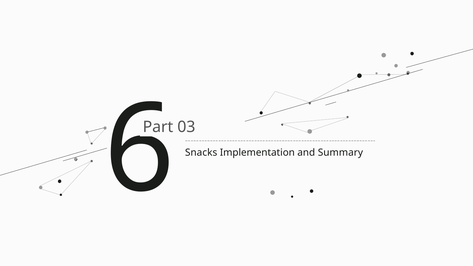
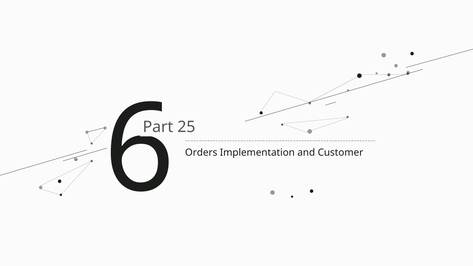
Snacks: Snacks -> Orders
Summary: Summary -> Customer
03: 03 -> 25
